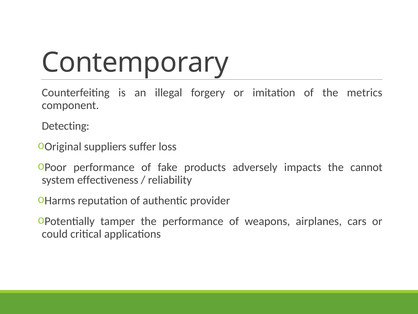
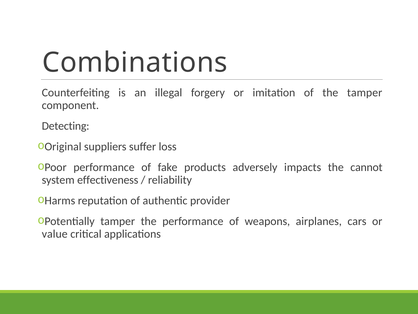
Contemporary: Contemporary -> Combinations
the metrics: metrics -> tamper
could: could -> value
